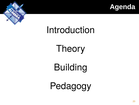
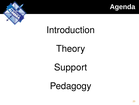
Building: Building -> Support
